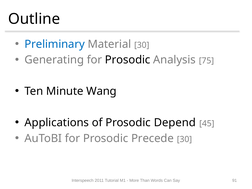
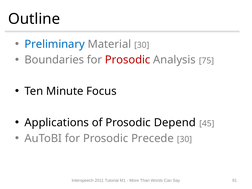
Generating: Generating -> Boundaries
Prosodic at (128, 60) colour: black -> red
Wang: Wang -> Focus
